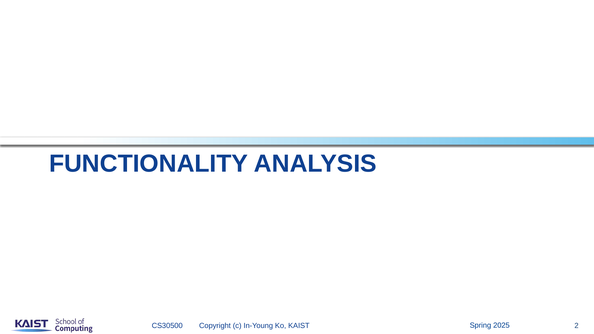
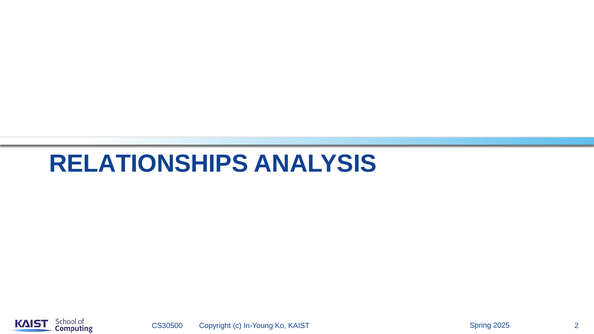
FUNCTIONALITY: FUNCTIONALITY -> RELATIONSHIPS
